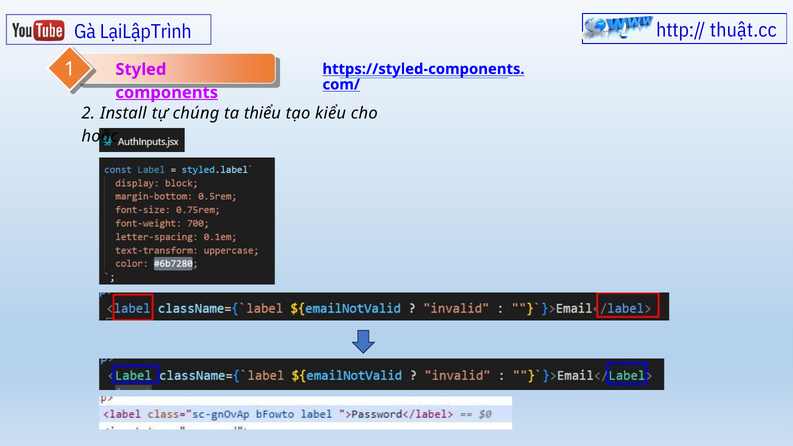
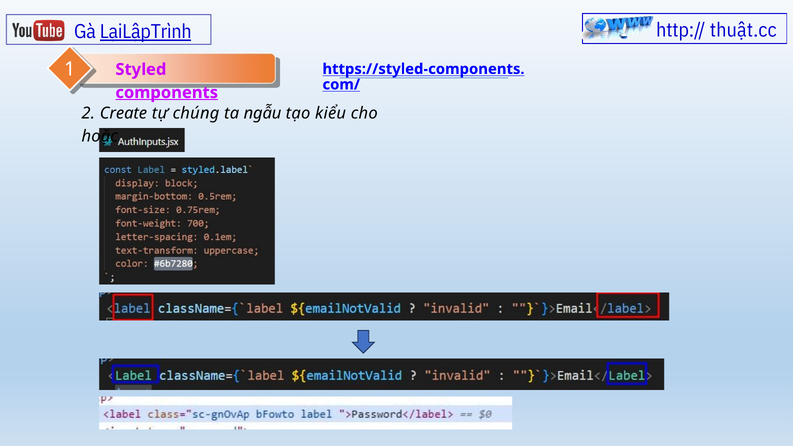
LạiLậpTrình underline: none -> present
Install: Install -> Create
thiểu: thiểu -> ngẫu
